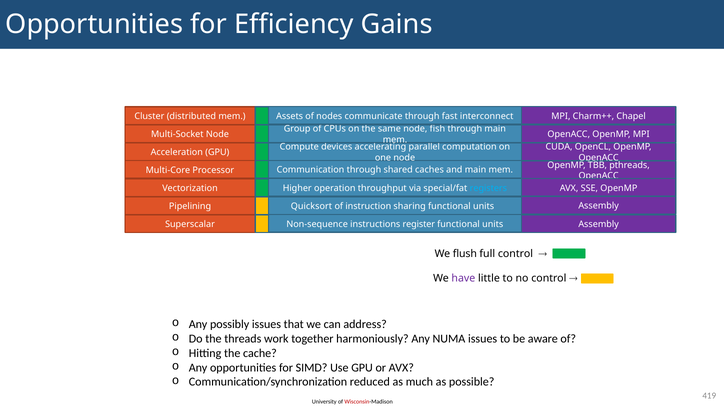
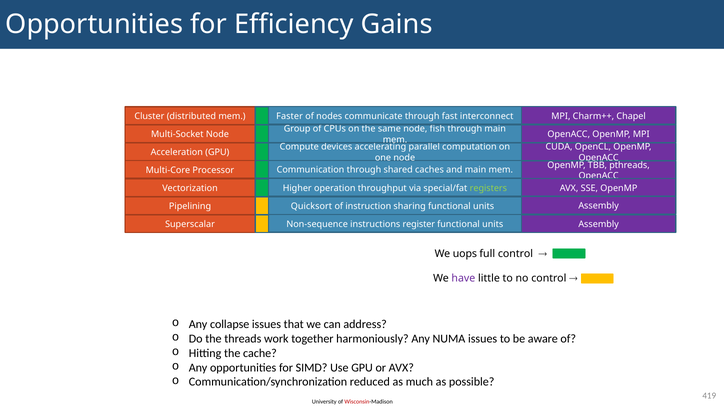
Assets: Assets -> Faster
registers colour: light blue -> light green
flush: flush -> uops
possibly: possibly -> collapse
